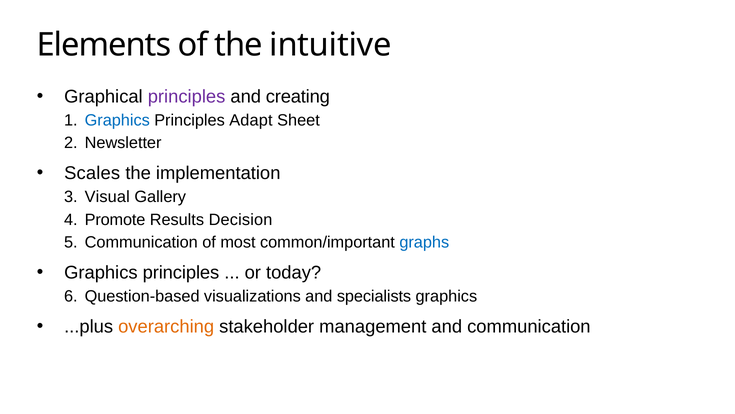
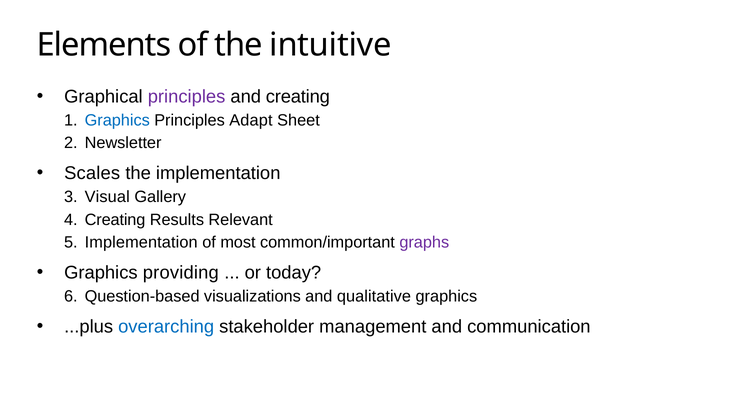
Promote at (115, 219): Promote -> Creating
Decision: Decision -> Relevant
Communication at (141, 242): Communication -> Implementation
graphs colour: blue -> purple
principles at (181, 272): principles -> providing
specialists: specialists -> qualitative
overarching colour: orange -> blue
